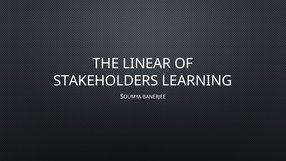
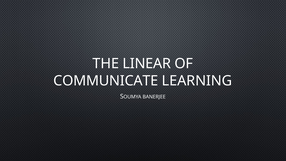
STAKEHOLDERS: STAKEHOLDERS -> COMMUNICATE
